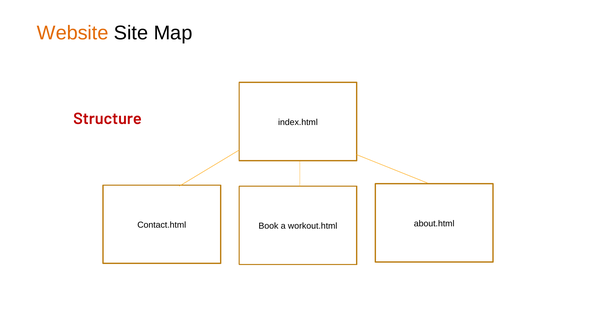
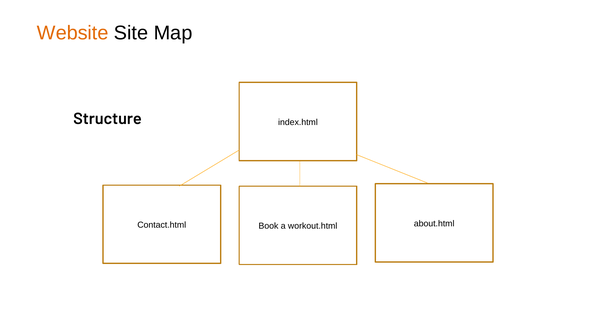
Structure colour: red -> black
